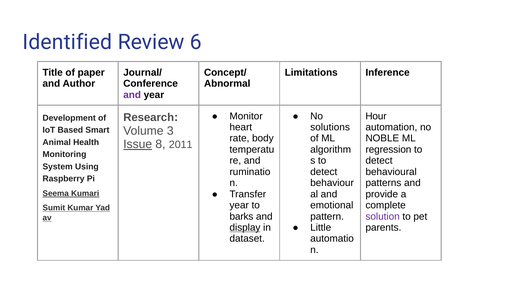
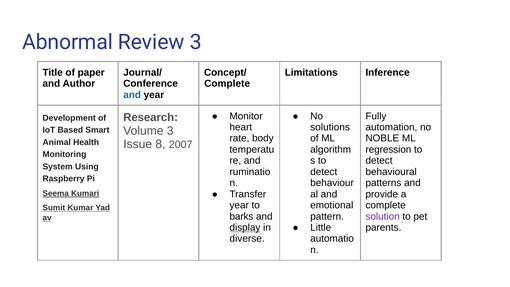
Identified: Identified -> Abnormal
Review 6: 6 -> 3
Abnormal at (227, 84): Abnormal -> Complete
and at (132, 95) colour: purple -> blue
Hour: Hour -> Fully
Issue underline: present -> none
2011: 2011 -> 2007
dataset: dataset -> diverse
